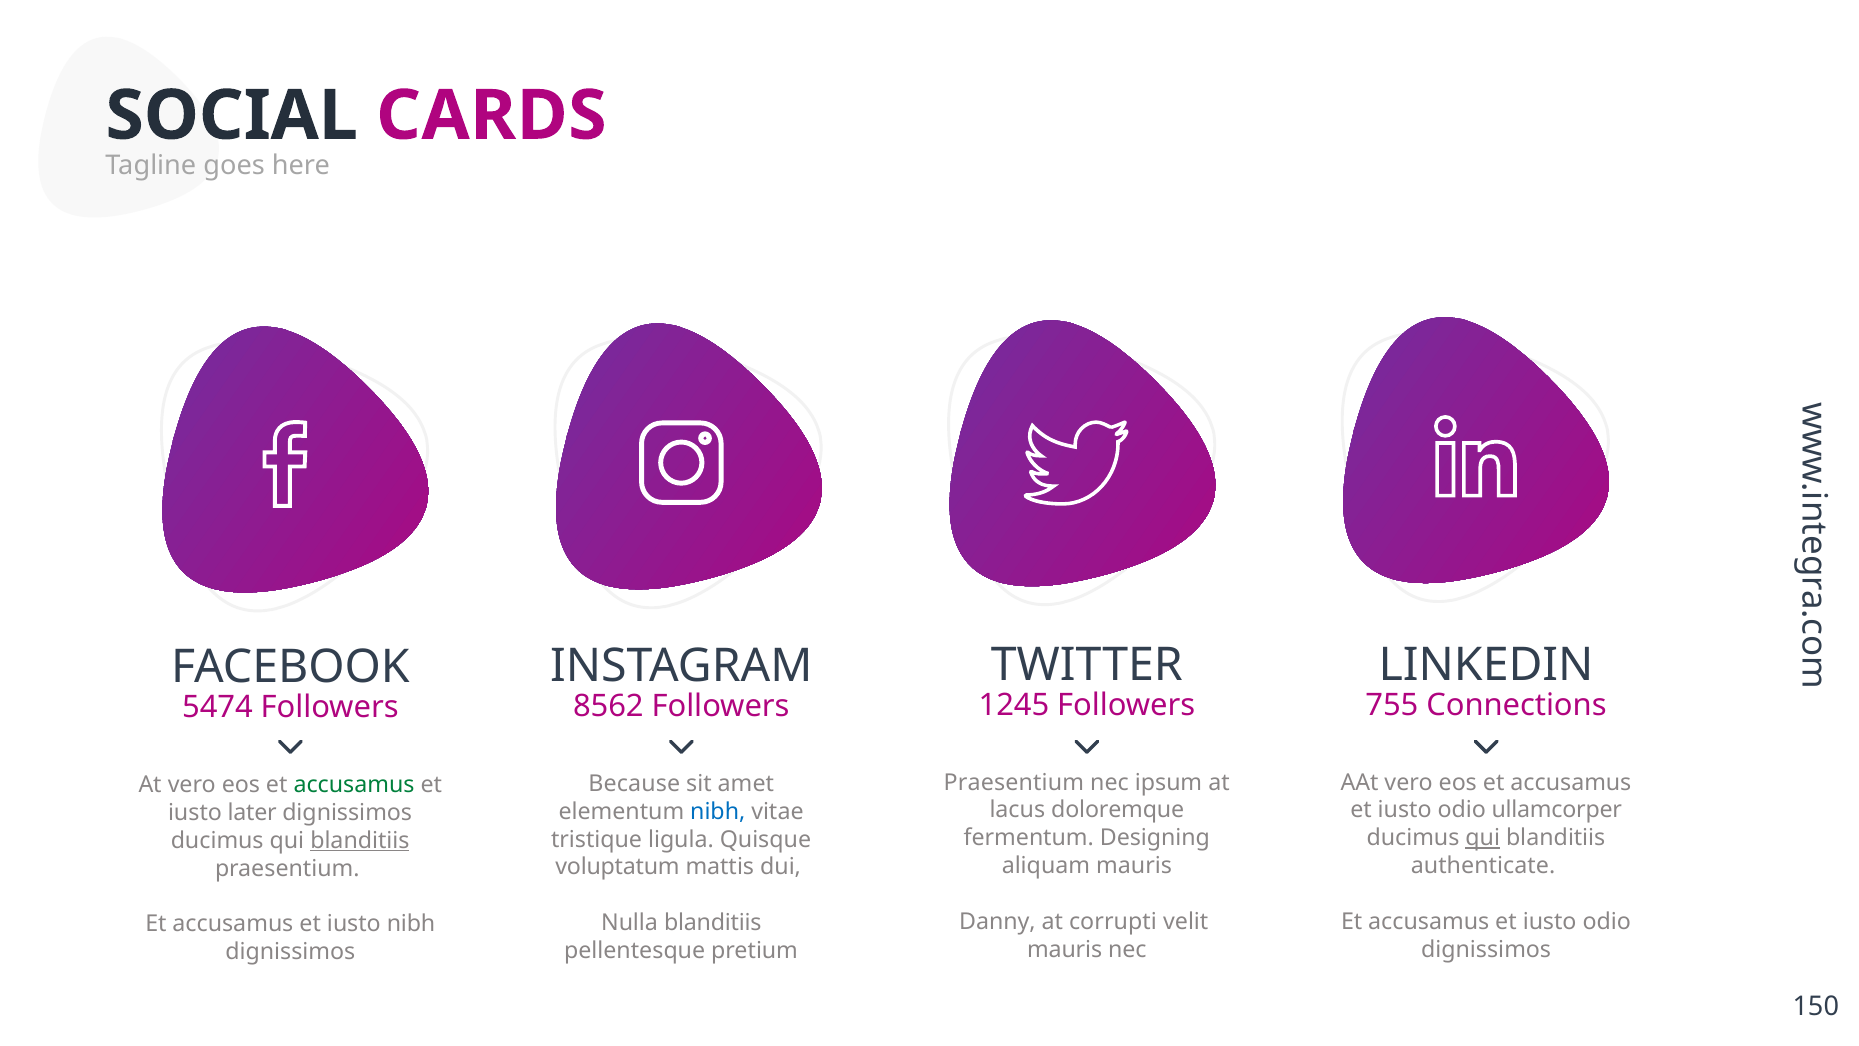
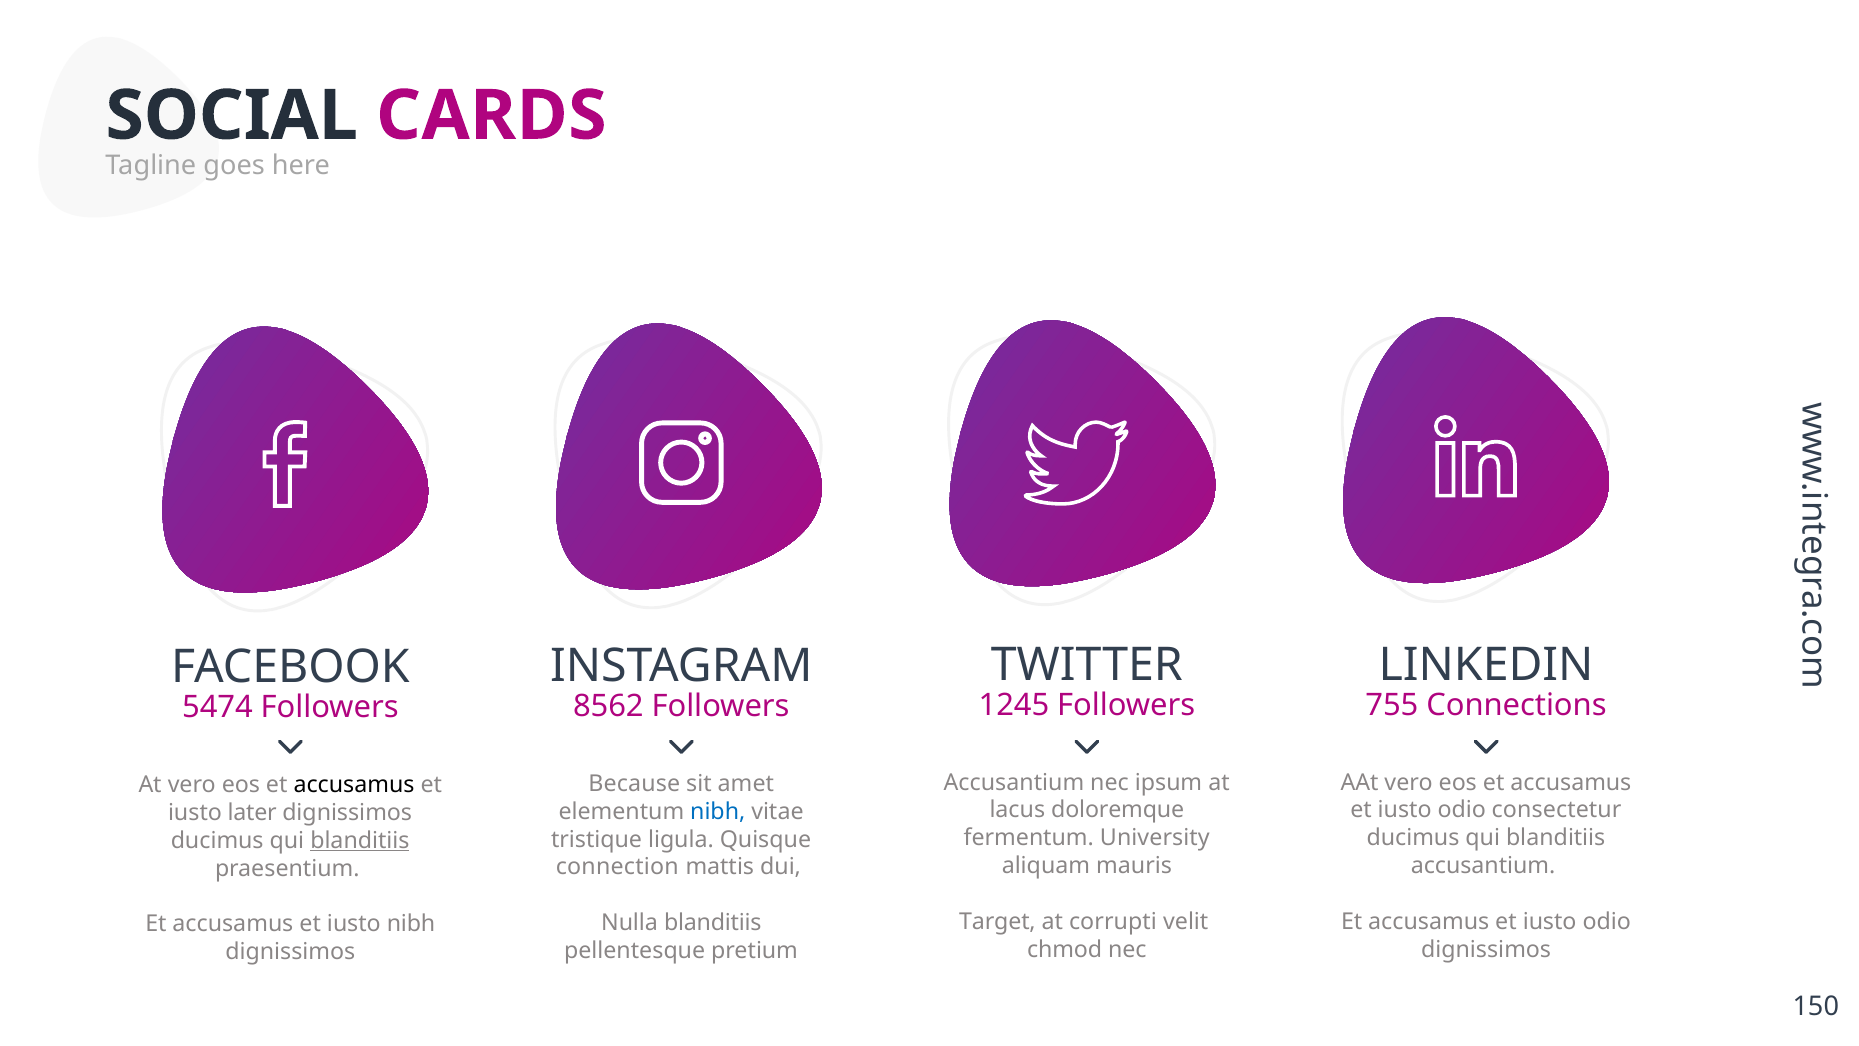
Praesentium at (1014, 782): Praesentium -> Accusantium
accusamus at (354, 785) colour: green -> black
ullamcorper: ullamcorper -> consectetur
Designing: Designing -> University
qui at (1483, 838) underline: present -> none
authenticate at (1483, 866): authenticate -> accusantium
voluptatum: voluptatum -> connection
Danny: Danny -> Target
mauris at (1065, 949): mauris -> chmod
